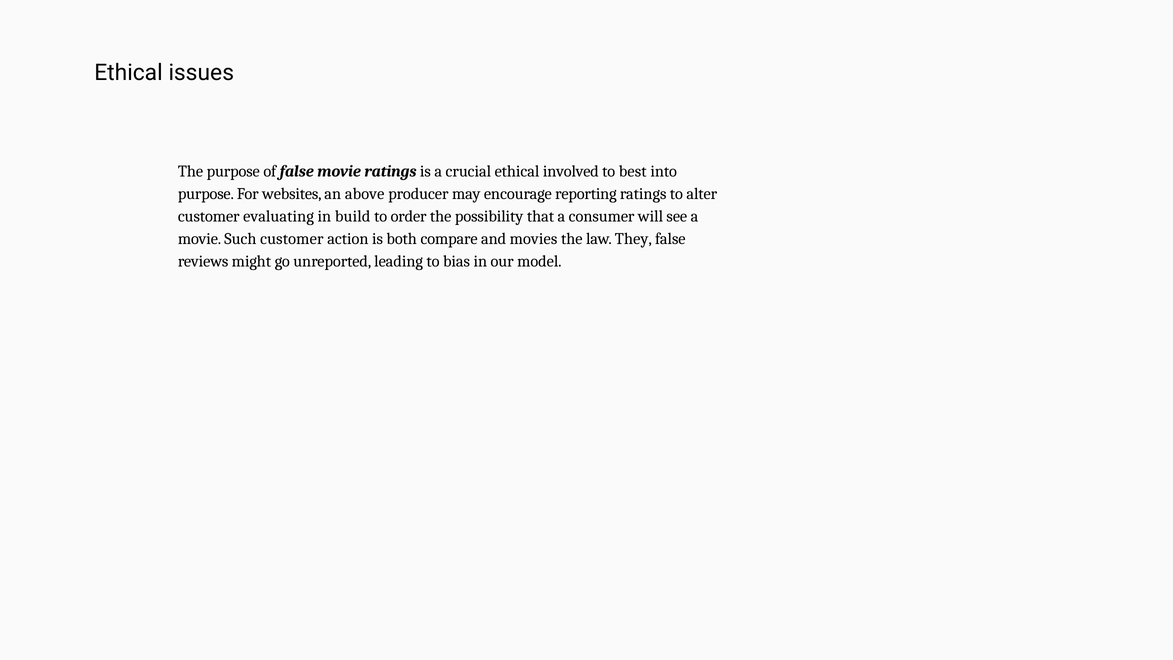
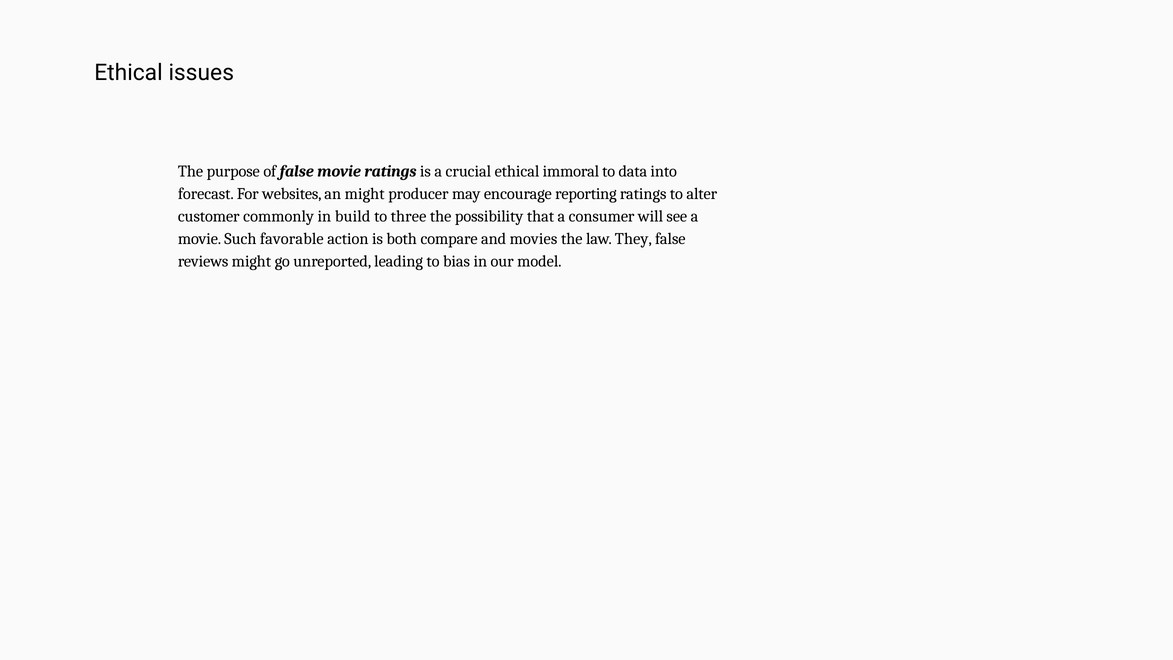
involved: involved -> immoral
best: best -> data
purpose at (206, 194): purpose -> forecast
an above: above -> might
evaluating: evaluating -> commonly
order: order -> three
Such customer: customer -> favorable
